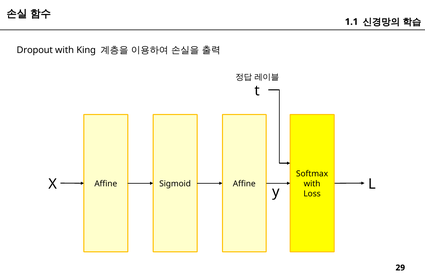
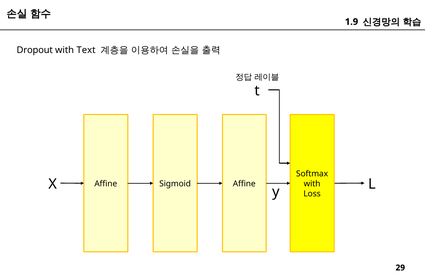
1.1: 1.1 -> 1.9
King: King -> Text
